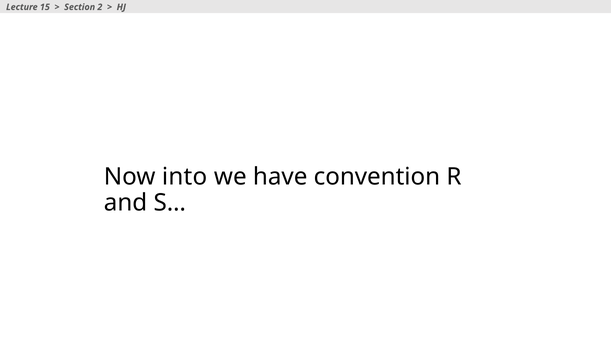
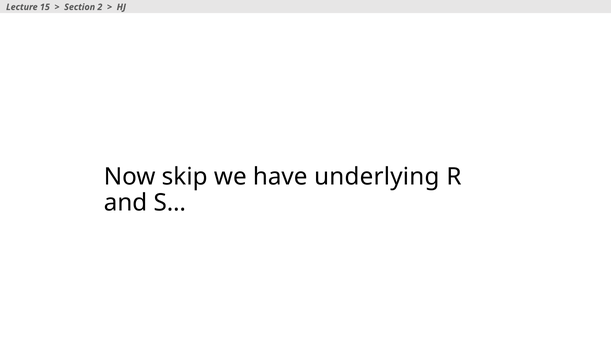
into: into -> skip
convention: convention -> underlying
